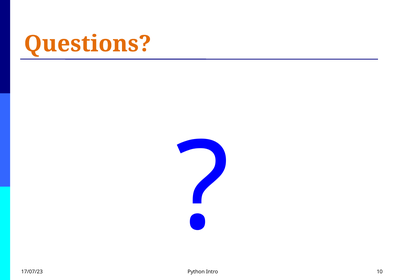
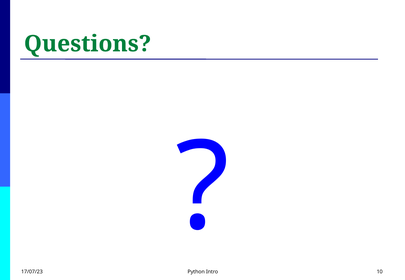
Questions colour: orange -> green
